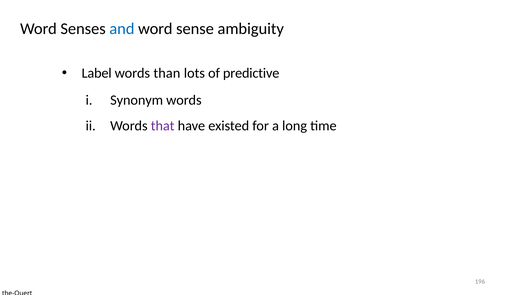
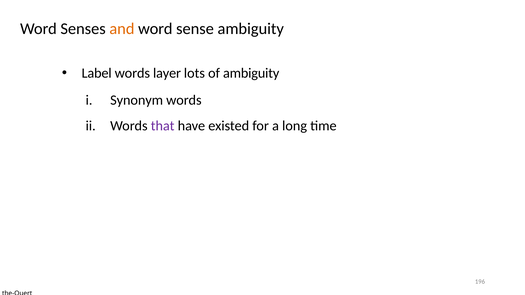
and colour: blue -> orange
than: than -> layer
of predictive: predictive -> ambiguity
